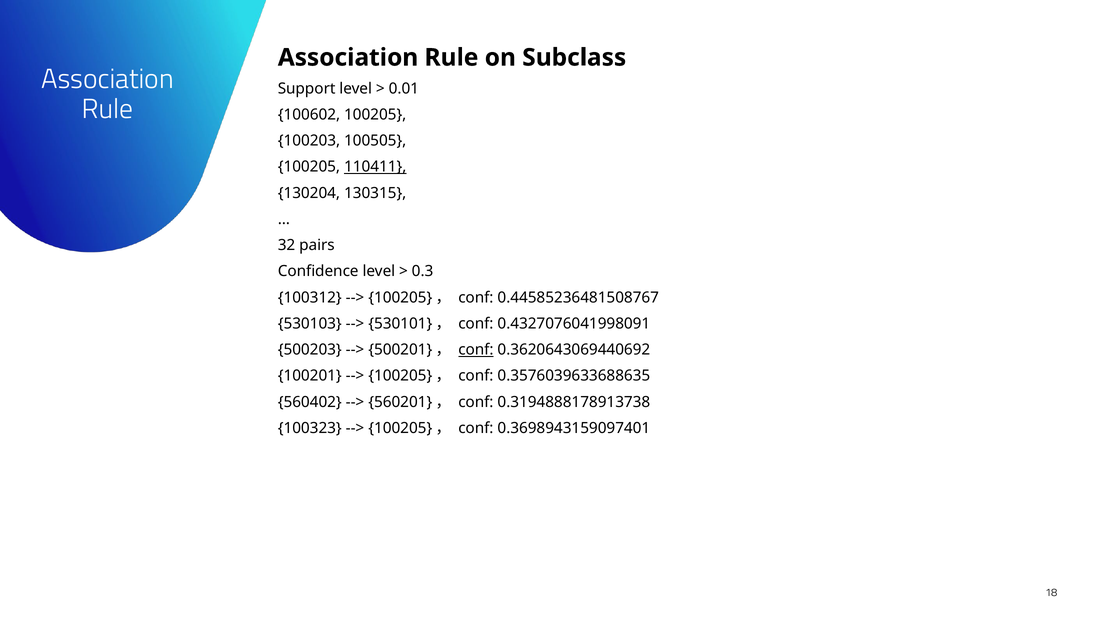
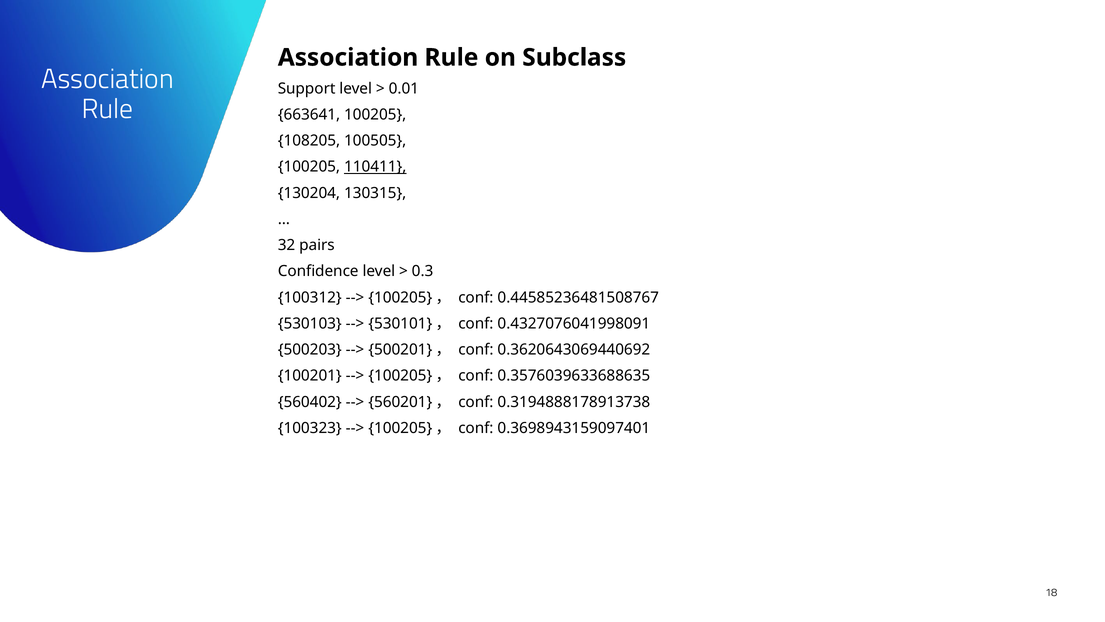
100602: 100602 -> 663641
100203: 100203 -> 108205
conf at (476, 349) underline: present -> none
